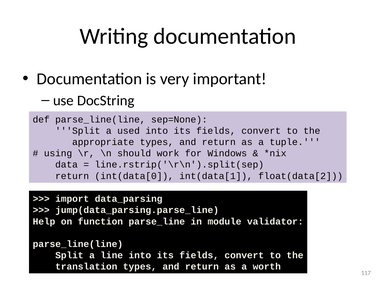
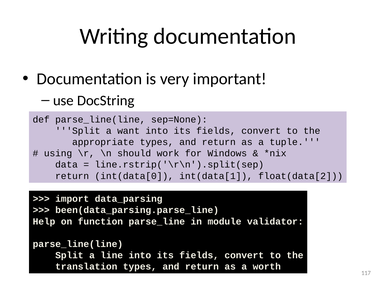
used: used -> want
jump(data_parsing.parse_line: jump(data_parsing.parse_line -> been(data_parsing.parse_line
